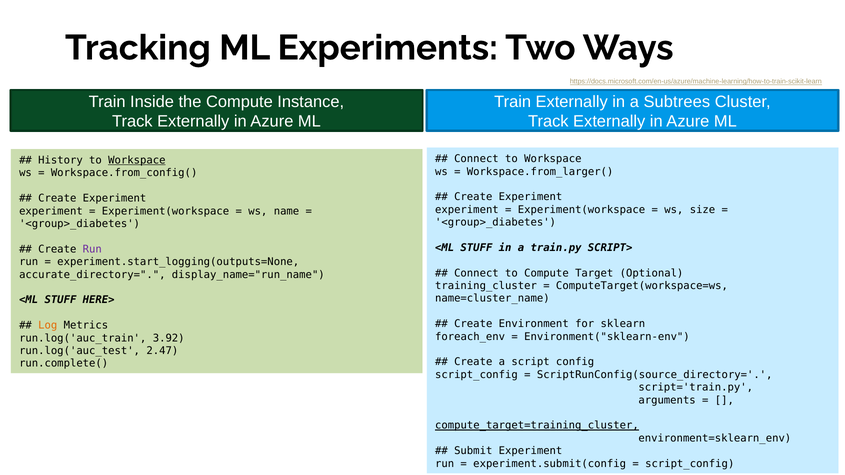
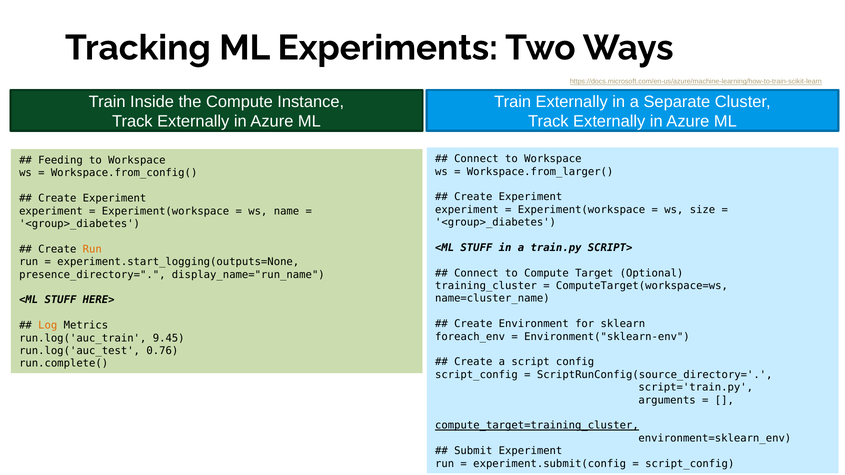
Subtrees: Subtrees -> Separate
History: History -> Feeding
Workspace at (137, 160) underline: present -> none
Run at (92, 249) colour: purple -> orange
accurate_directory=: accurate_directory= -> presence_directory=
3.92: 3.92 -> 9.45
2.47: 2.47 -> 0.76
